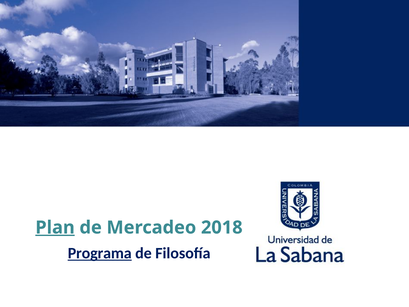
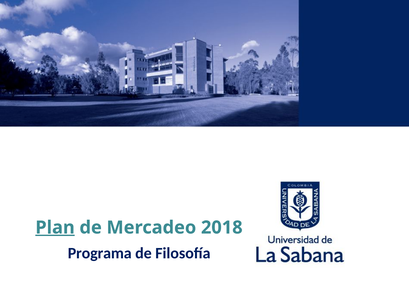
Programa underline: present -> none
